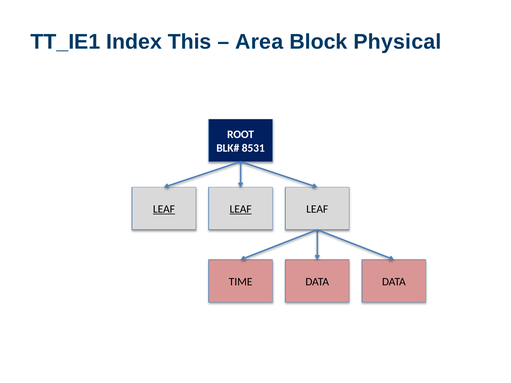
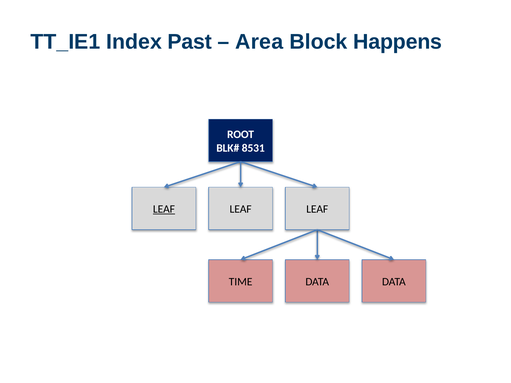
This: This -> Past
Physical: Physical -> Happens
LEAF at (241, 209) underline: present -> none
